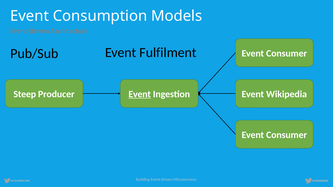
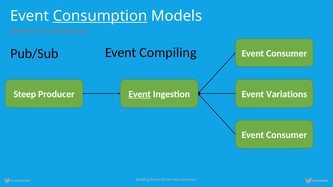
Consumption underline: none -> present
Fulfilment: Fulfilment -> Compiling
Wikipedia: Wikipedia -> Variations
